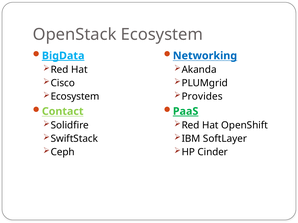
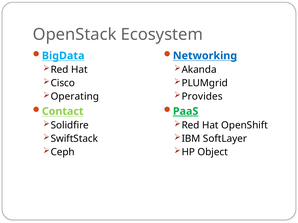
BigData underline: present -> none
Ecosystem at (75, 97): Ecosystem -> Operating
Cinder: Cinder -> Object
